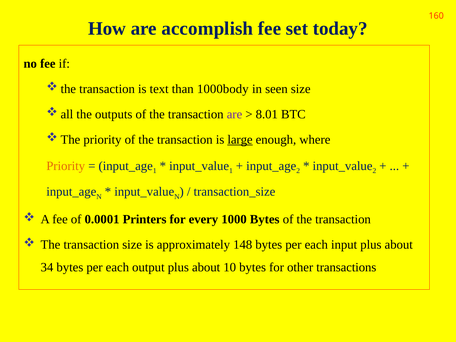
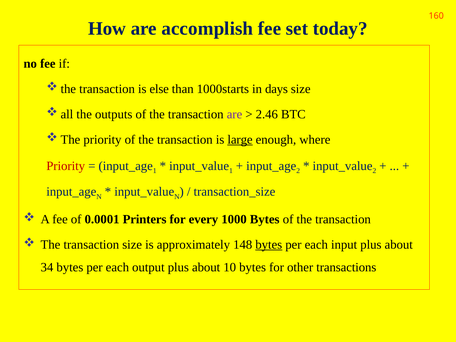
text: text -> else
1000body: 1000body -> 1000starts
seen: seen -> days
8.01: 8.01 -> 2.46
Priority at (66, 166) colour: orange -> red
bytes at (269, 245) underline: none -> present
